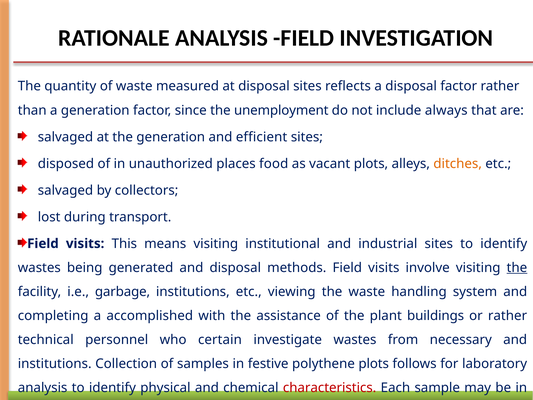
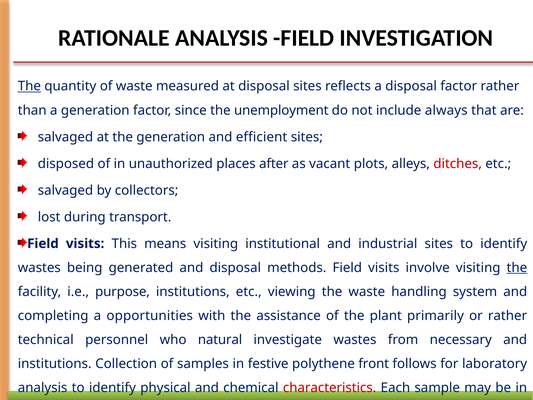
The at (29, 86) underline: none -> present
food: food -> after
ditches colour: orange -> red
garbage: garbage -> purpose
accomplished: accomplished -> opportunities
buildings: buildings -> primarily
certain: certain -> natural
polythene plots: plots -> front
